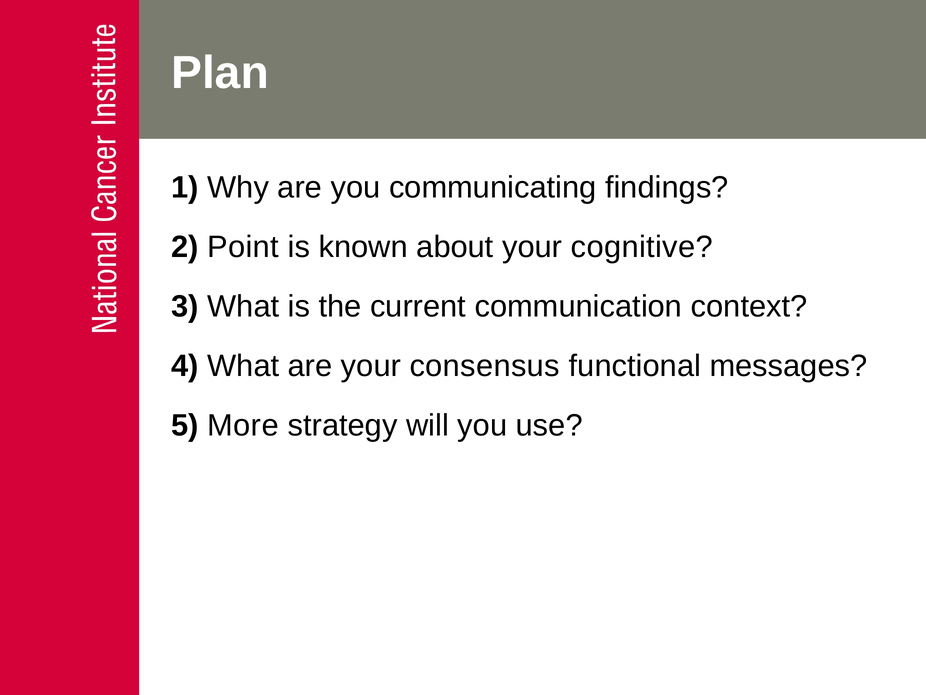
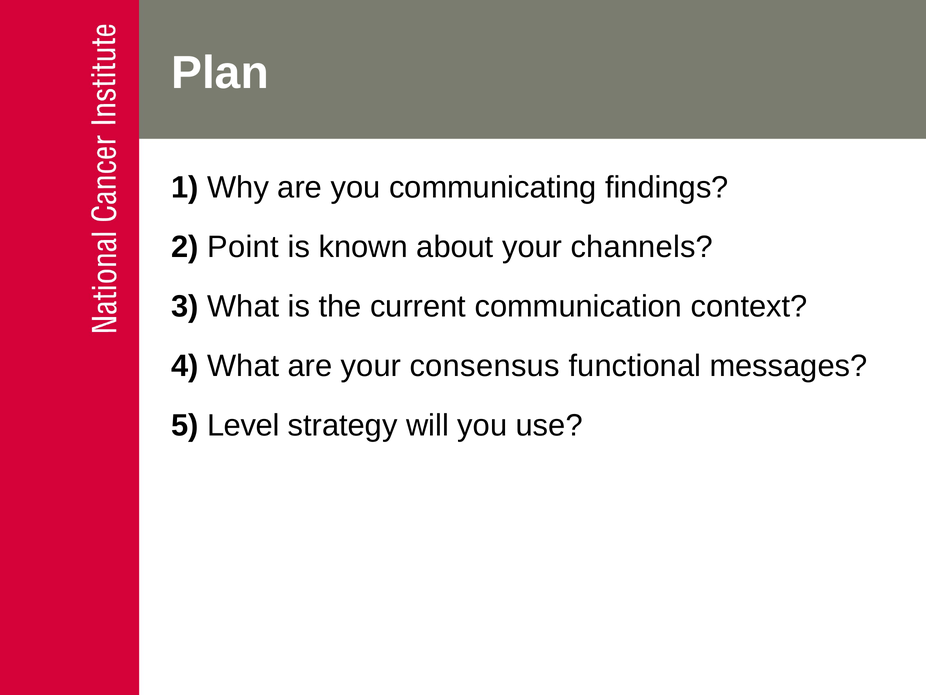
cognitive: cognitive -> channels
More: More -> Level
